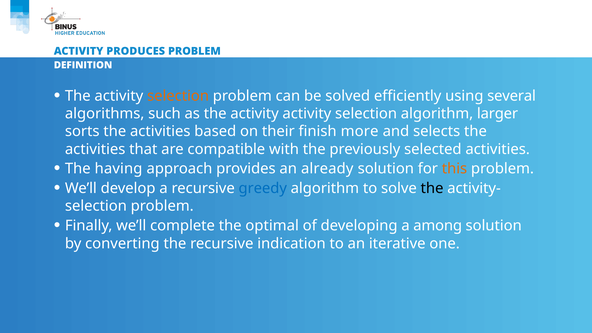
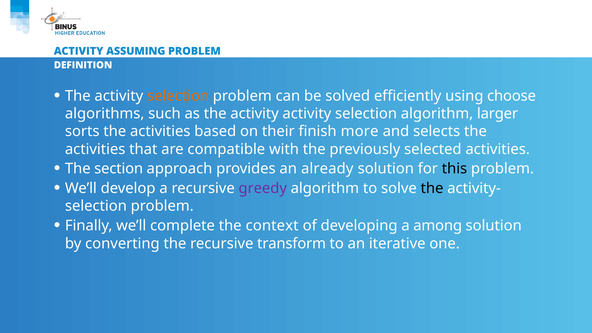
PRODUCES: PRODUCES -> ASSUMING
several: several -> choose
having: having -> section
this colour: orange -> black
greedy colour: blue -> purple
optimal: optimal -> context
indication: indication -> transform
